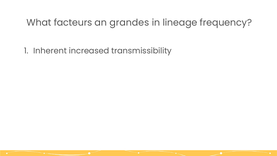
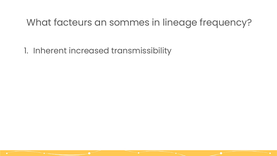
grandes: grandes -> sommes
